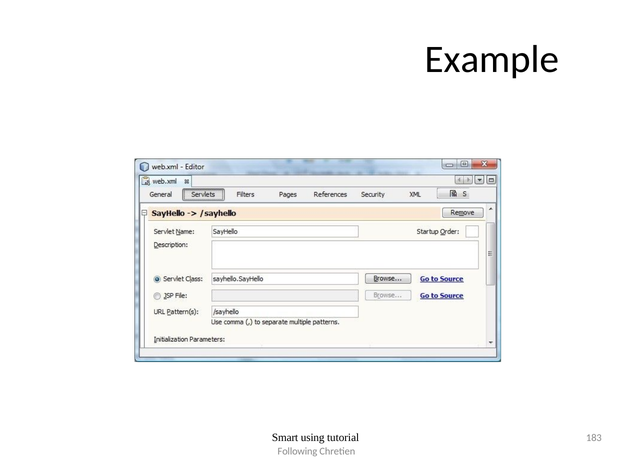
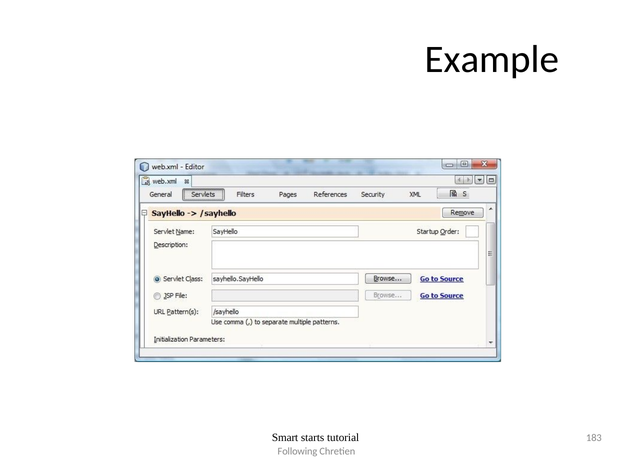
using: using -> starts
